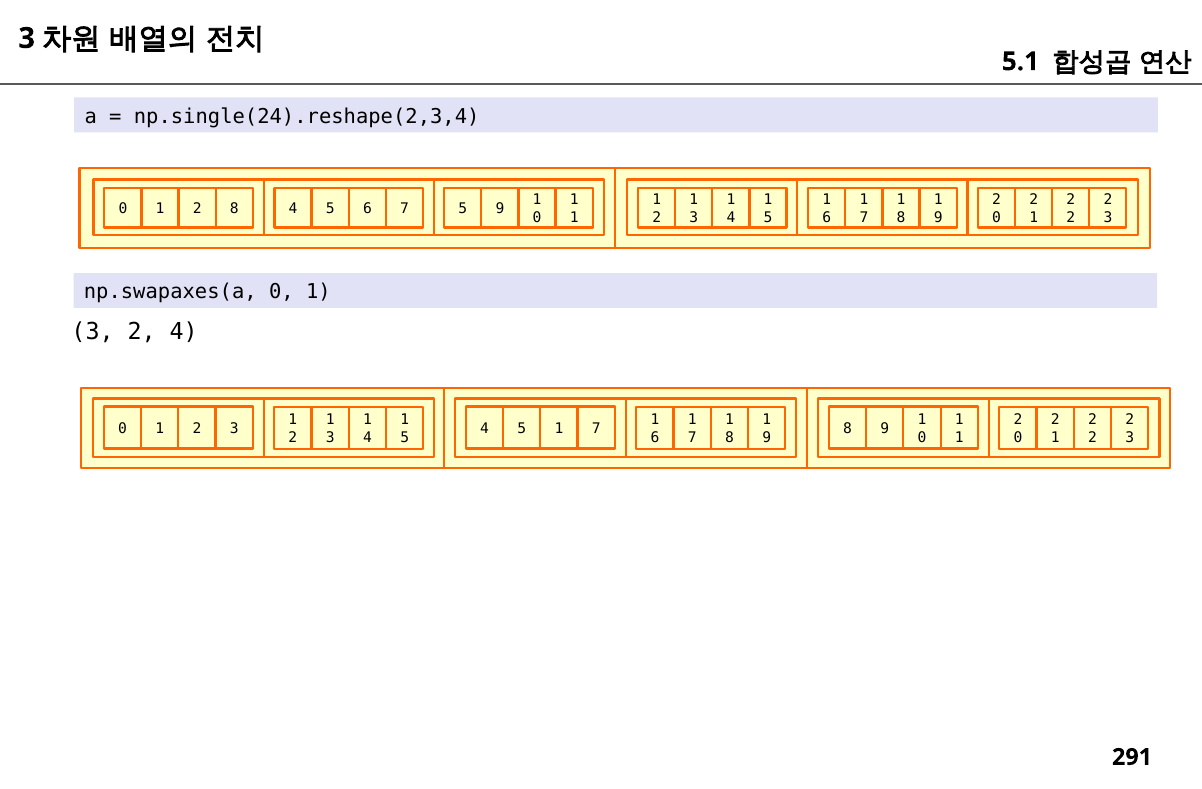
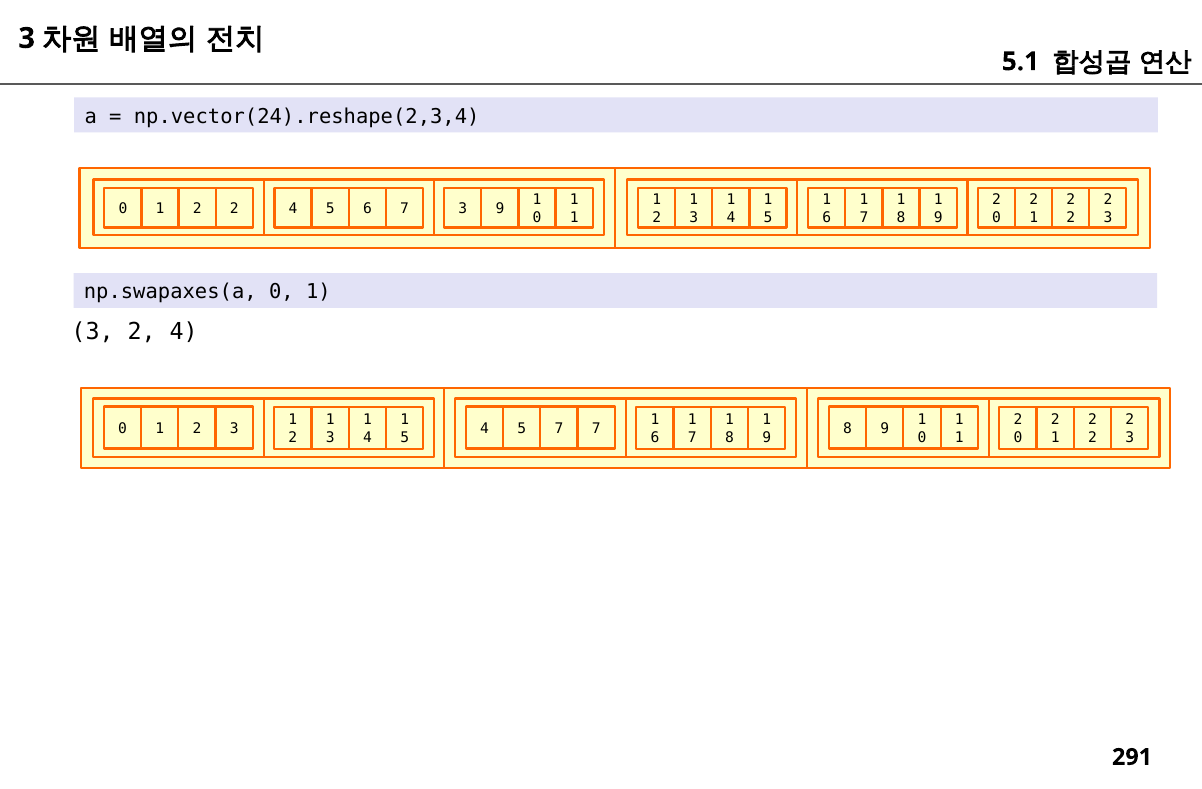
np.single(24).reshape(2,3,4: np.single(24).reshape(2,3,4 -> np.vector(24).reshape(2,3,4
0 1 2 8: 8 -> 2
7 5: 5 -> 3
4 5 1: 1 -> 7
